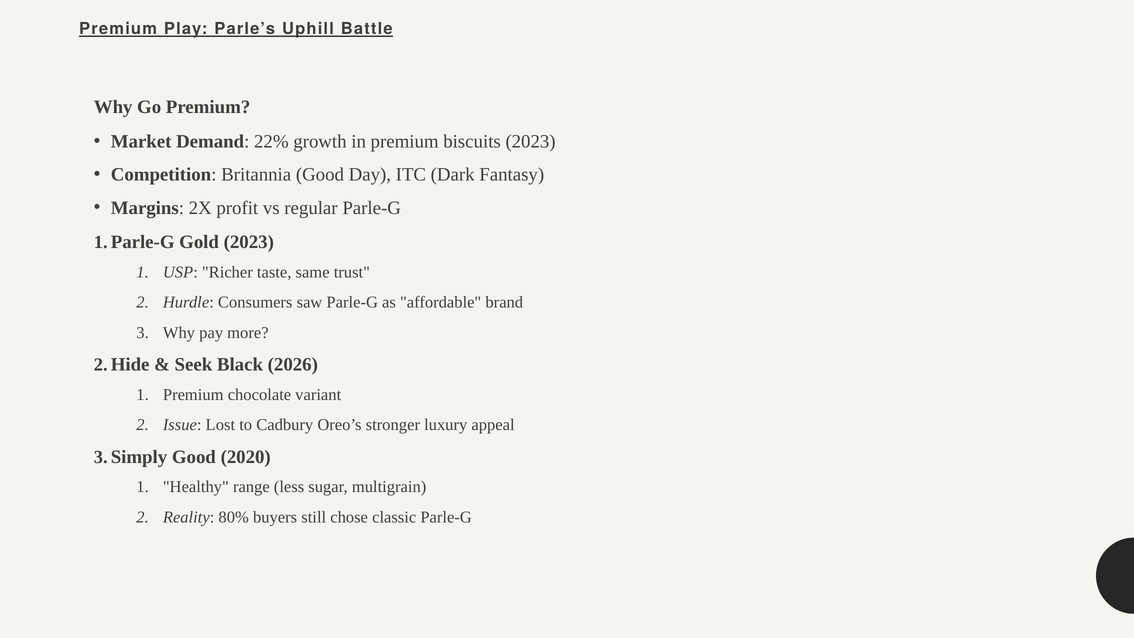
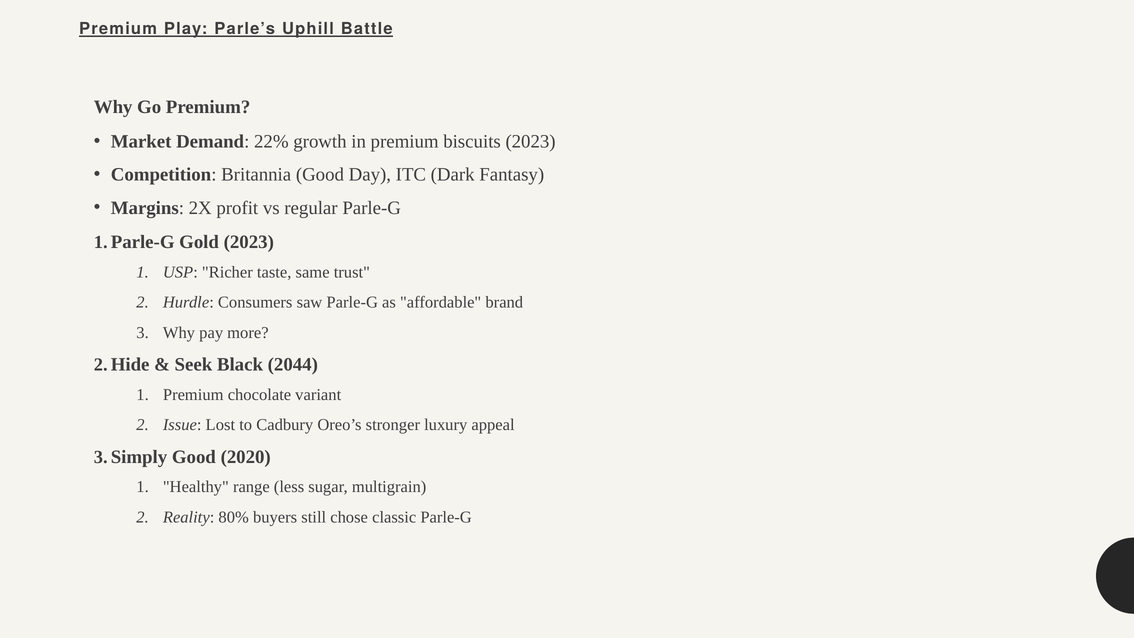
2026: 2026 -> 2044
